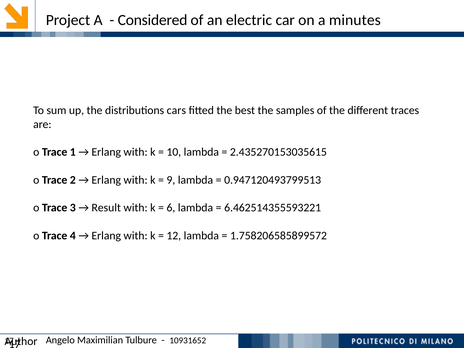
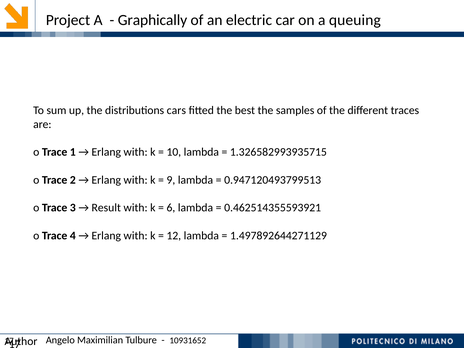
Considered: Considered -> Graphically
minutes: minutes -> queuing
2.435270153035615: 2.435270153035615 -> 1.326582993935715
6.462514355593221: 6.462514355593221 -> 0.462514355593921
1.758206585899572: 1.758206585899572 -> 1.497892644271129
